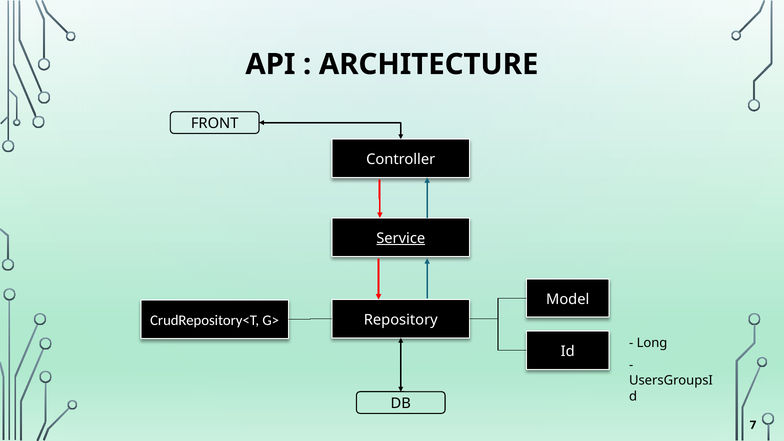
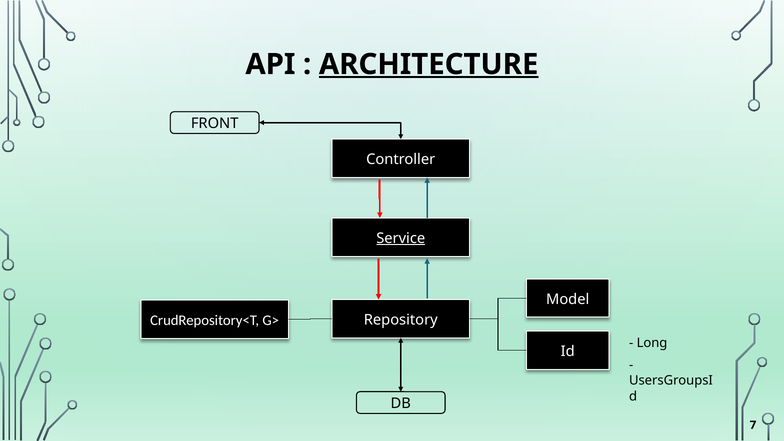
ARCHITECTURE underline: none -> present
